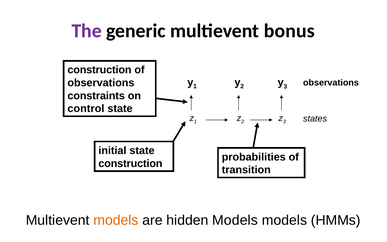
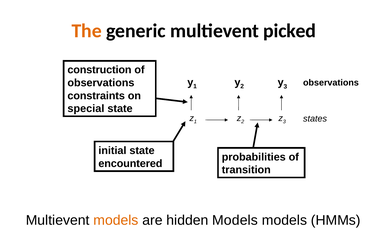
The colour: purple -> orange
bonus: bonus -> picked
control: control -> special
construction at (130, 163): construction -> encountered
